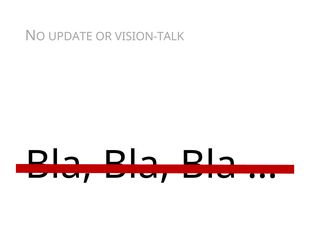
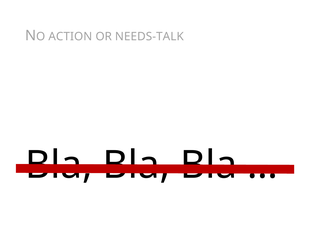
UPDATE: UPDATE -> ACTION
VISION-TALK: VISION-TALK -> NEEDS-TALK
